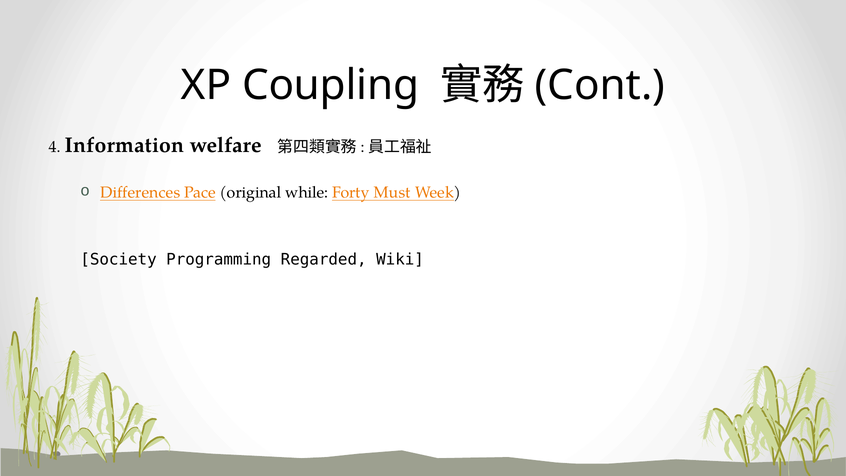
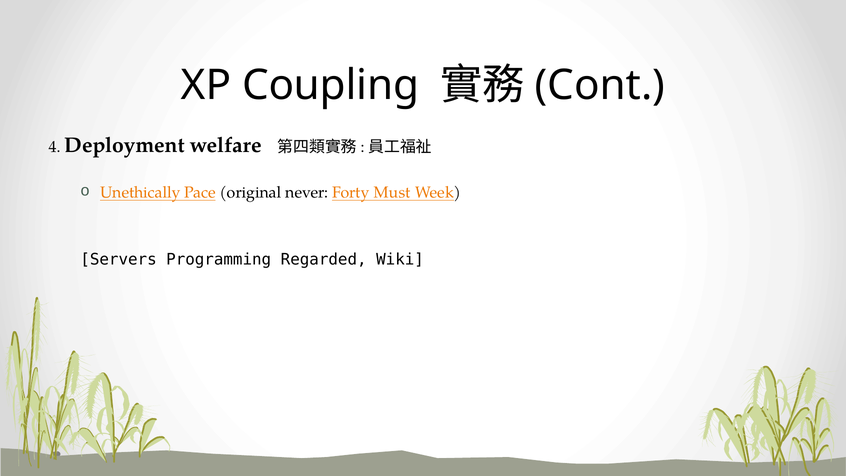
Information: Information -> Deployment
Differences: Differences -> Unethically
while: while -> never
Society: Society -> Servers
